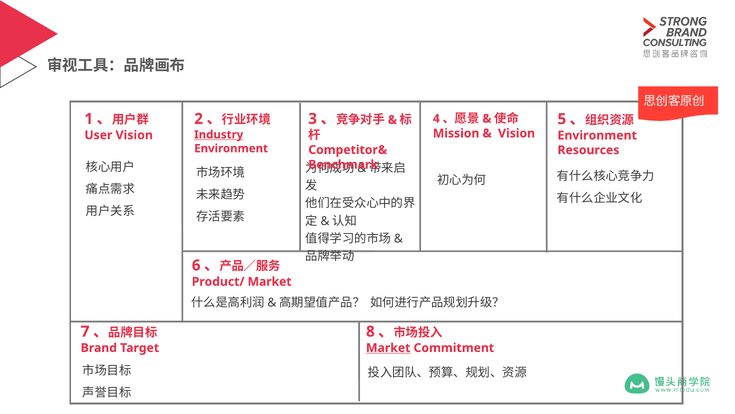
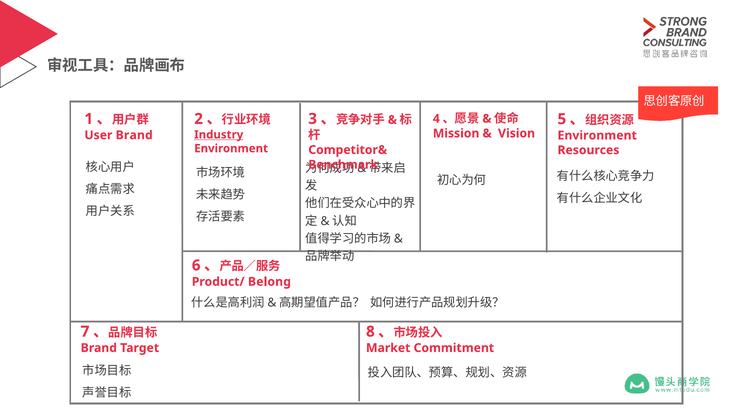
User Vision: Vision -> Brand
Product/ Market: Market -> Belong
Market at (388, 347) underline: present -> none
